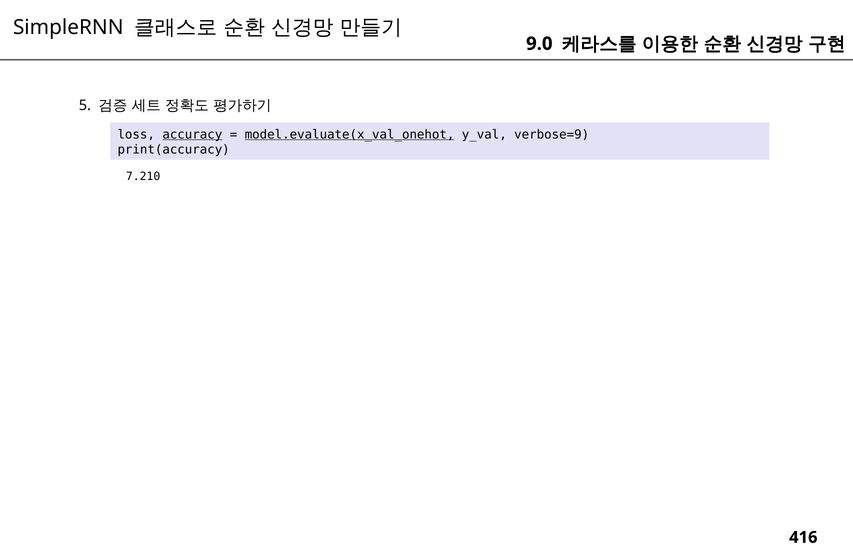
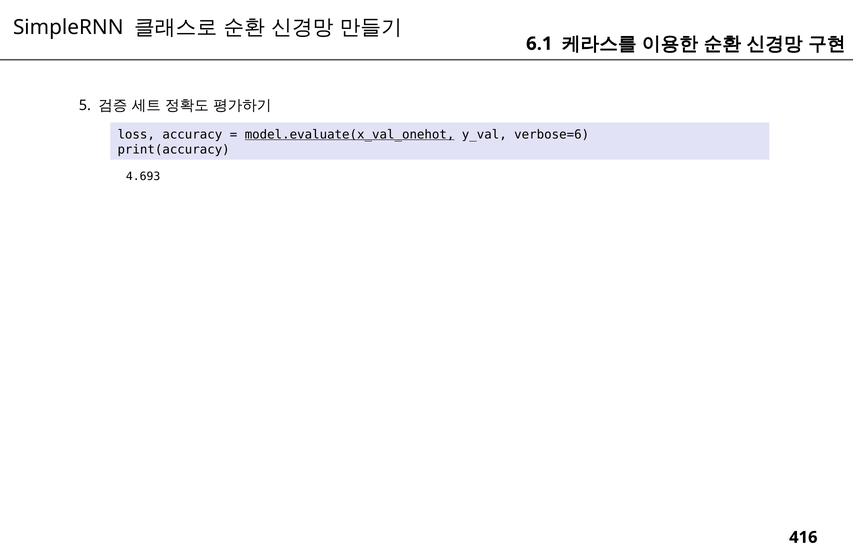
9.0: 9.0 -> 6.1
accuracy underline: present -> none
verbose=9: verbose=9 -> verbose=6
7.210: 7.210 -> 4.693
